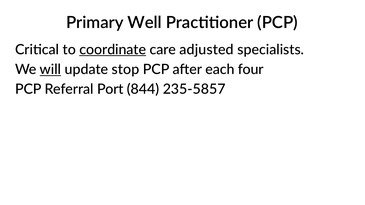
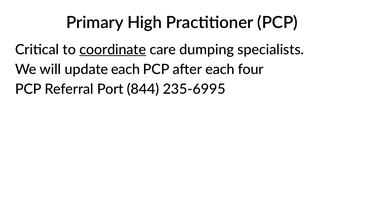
Well: Well -> High
adjusted: adjusted -> dumping
will underline: present -> none
update stop: stop -> each
235-5857: 235-5857 -> 235-6995
